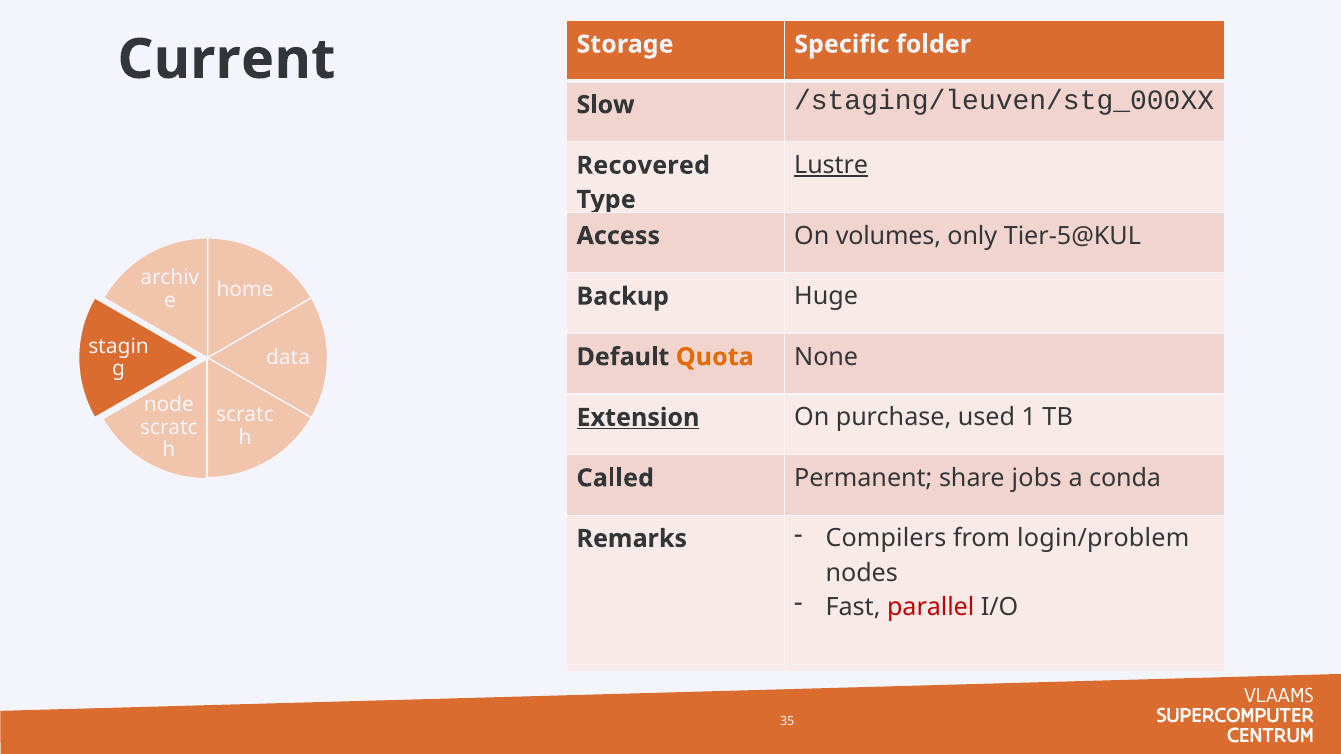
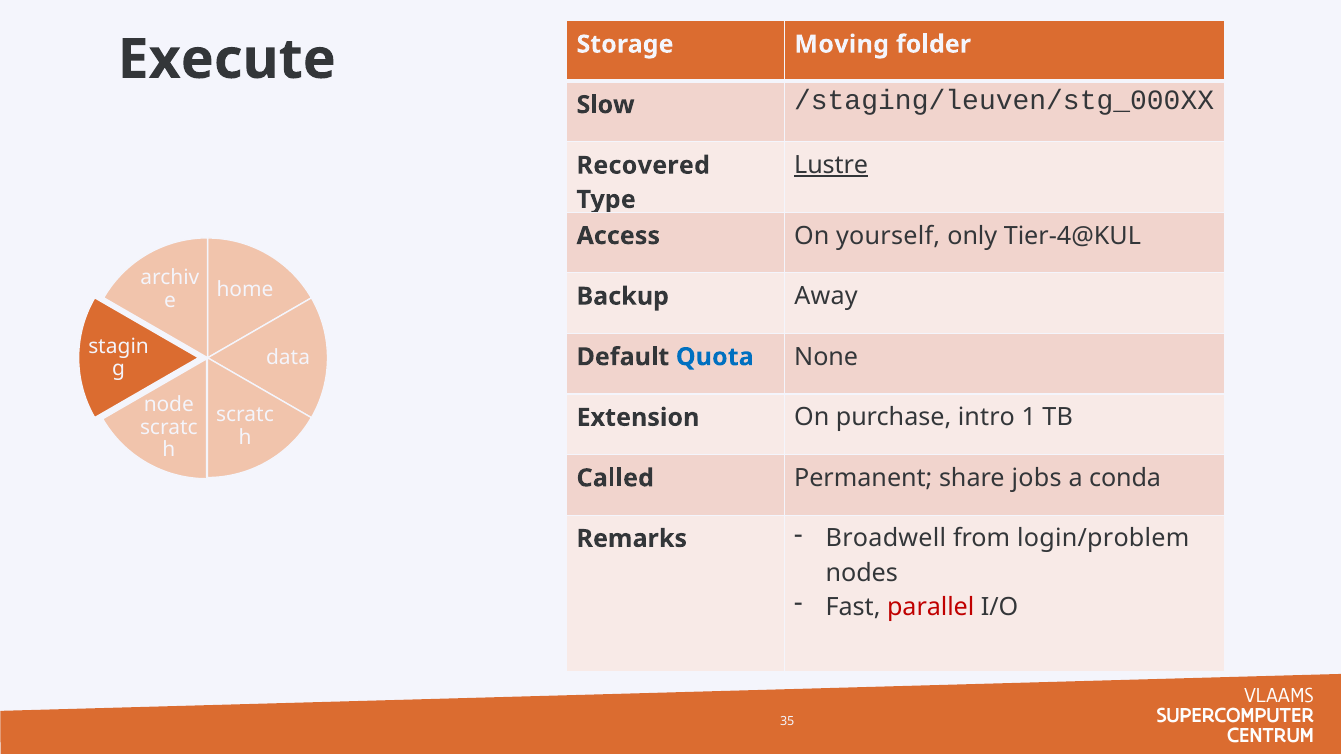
Current: Current -> Execute
Specific: Specific -> Moving
volumes: volumes -> yourself
Tier-5@KUL: Tier-5@KUL -> Tier-4@KUL
Huge: Huge -> Away
Quota colour: orange -> blue
Extension underline: present -> none
used: used -> intro
Compilers: Compilers -> Broadwell
